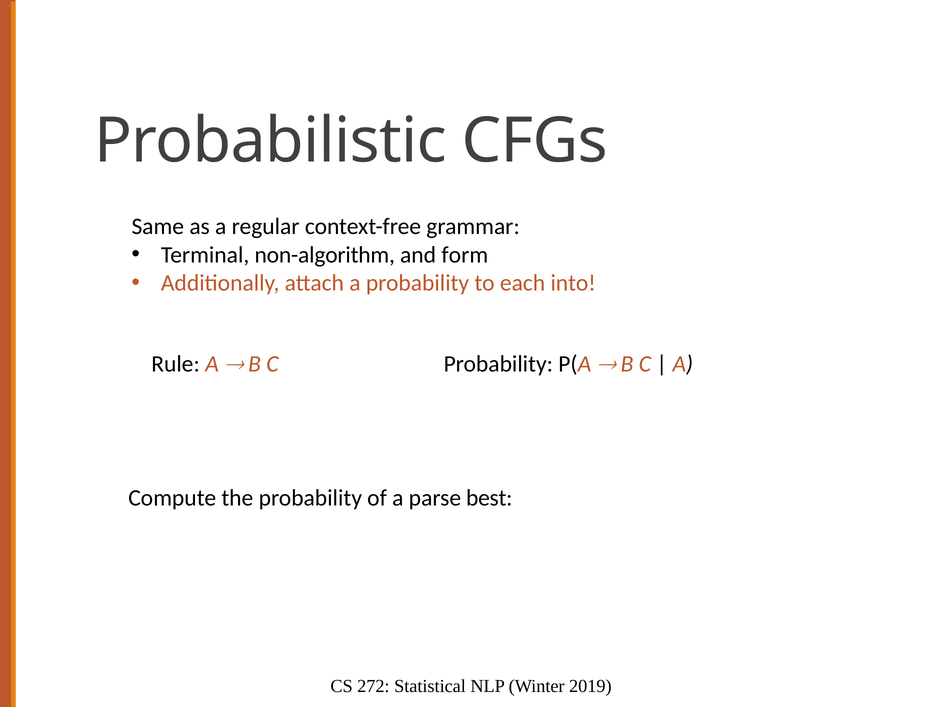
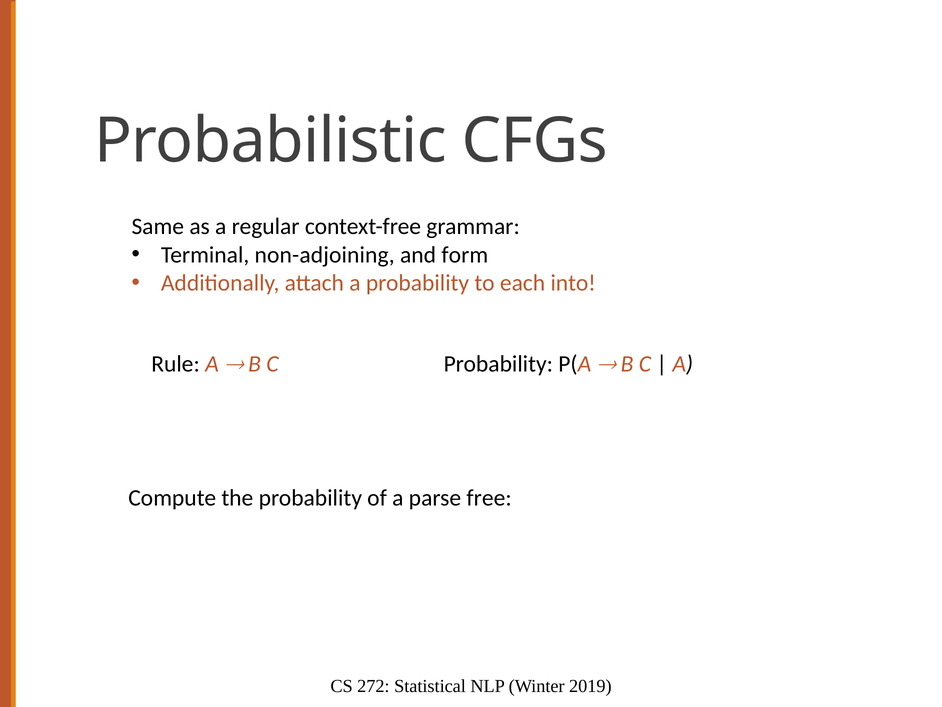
non-algorithm: non-algorithm -> non-adjoining
best: best -> free
